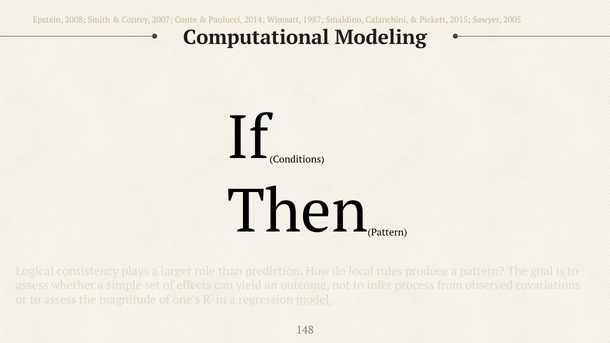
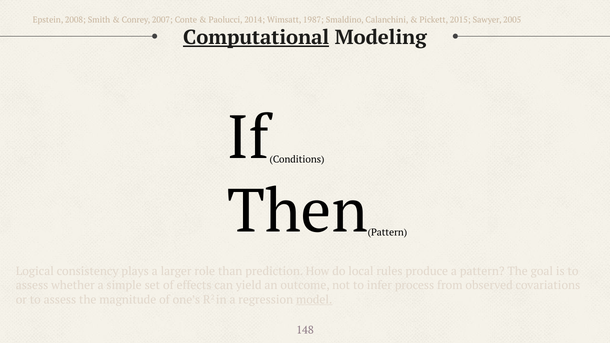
Computational underline: none -> present
